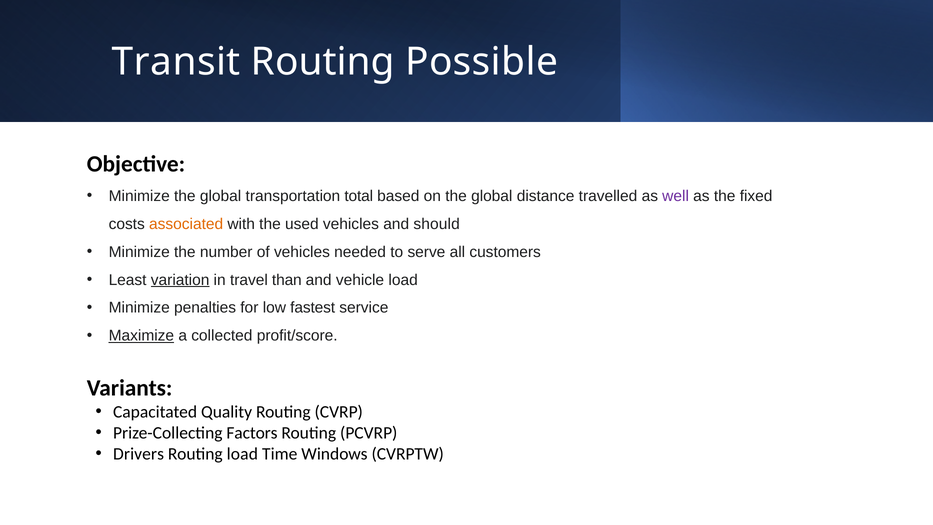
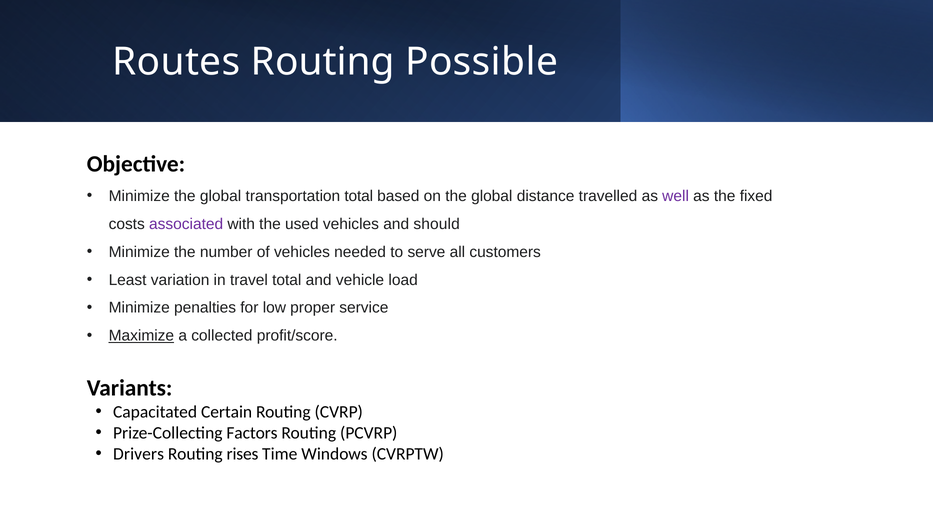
Transit: Transit -> Routes
associated colour: orange -> purple
variation underline: present -> none
travel than: than -> total
fastest: fastest -> proper
Quality: Quality -> Certain
Routing load: load -> rises
